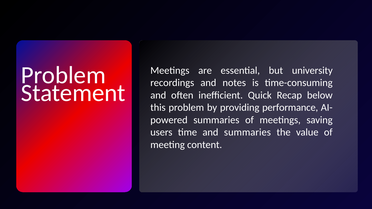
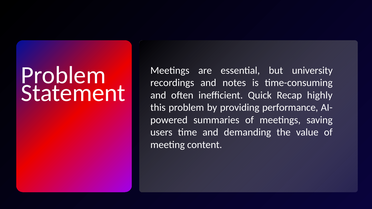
below: below -> highly
and summaries: summaries -> demanding
